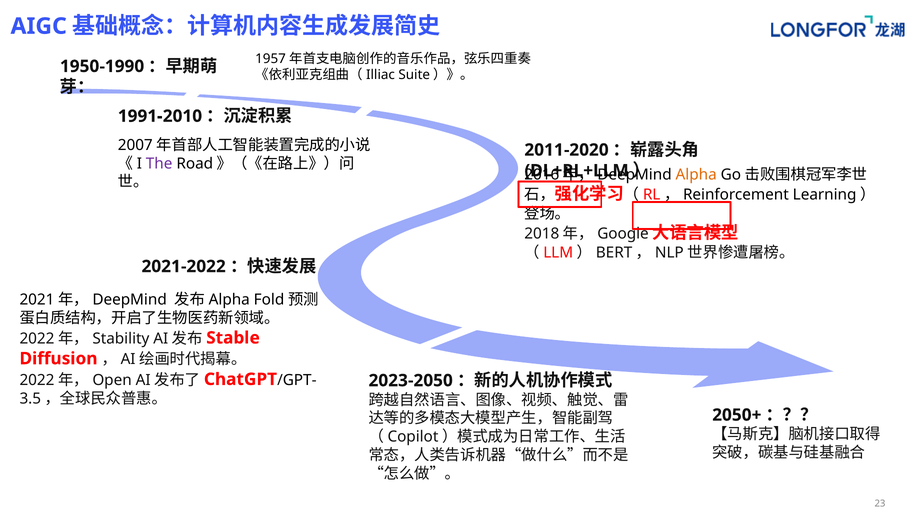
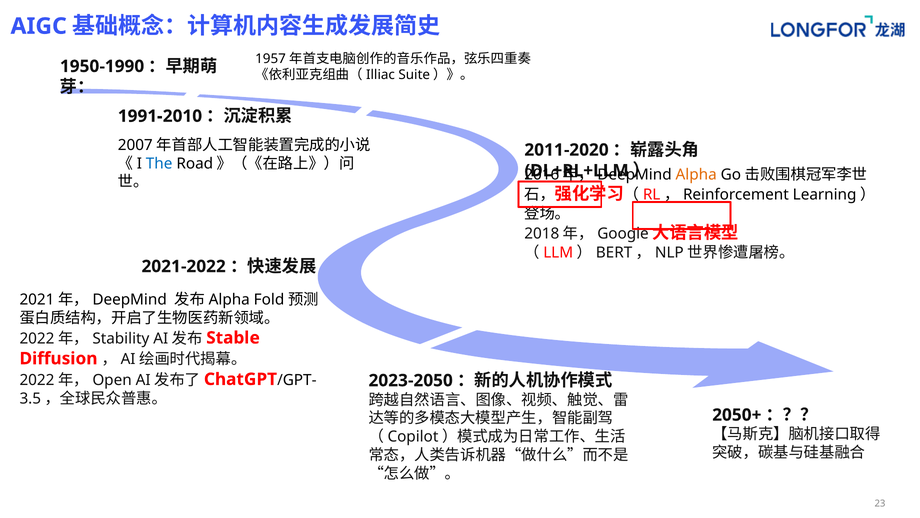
The colour: purple -> blue
